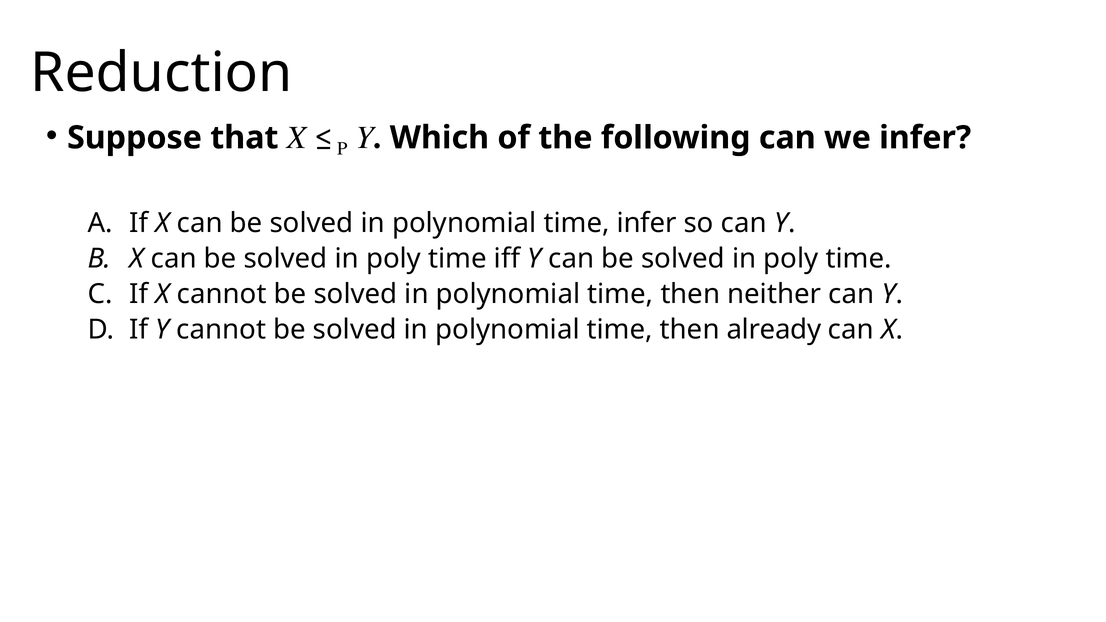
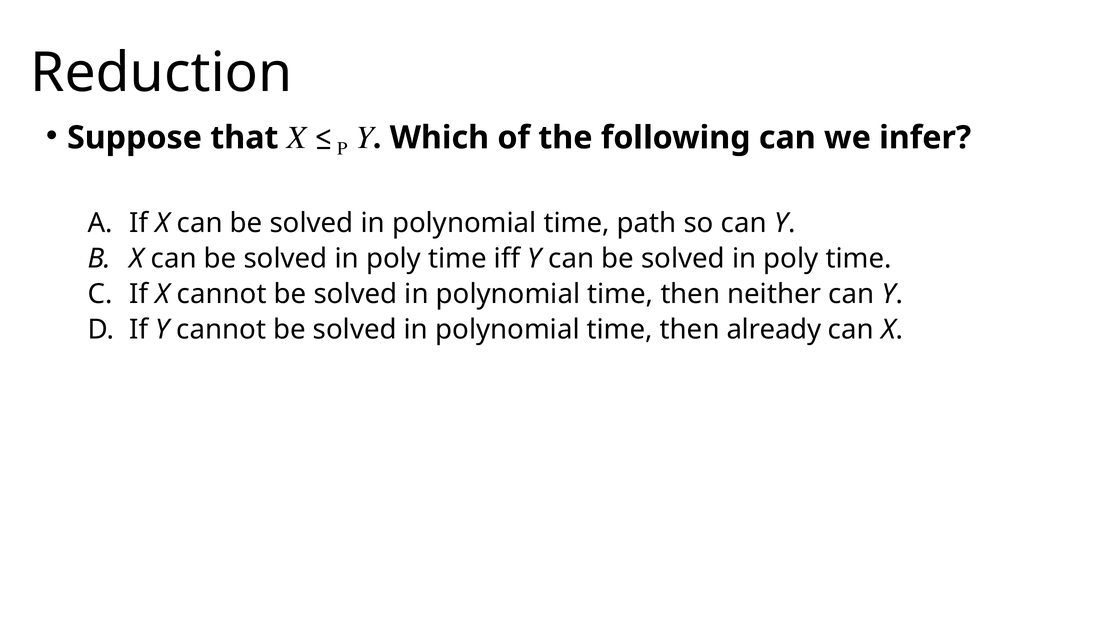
time infer: infer -> path
